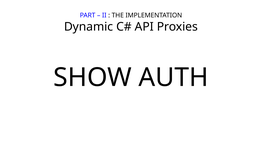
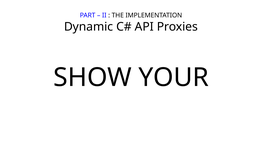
AUTH: AUTH -> YOUR
